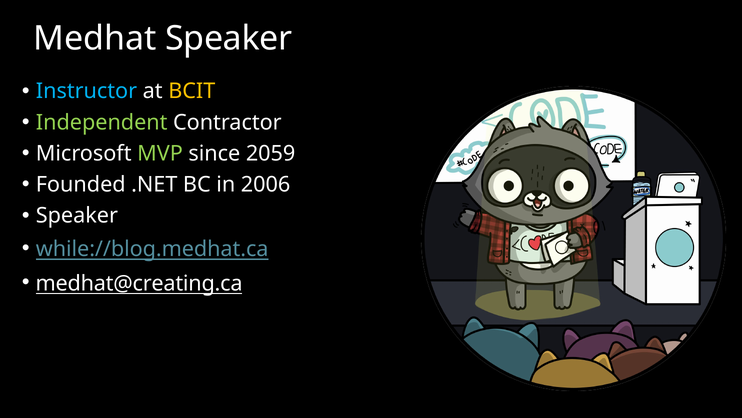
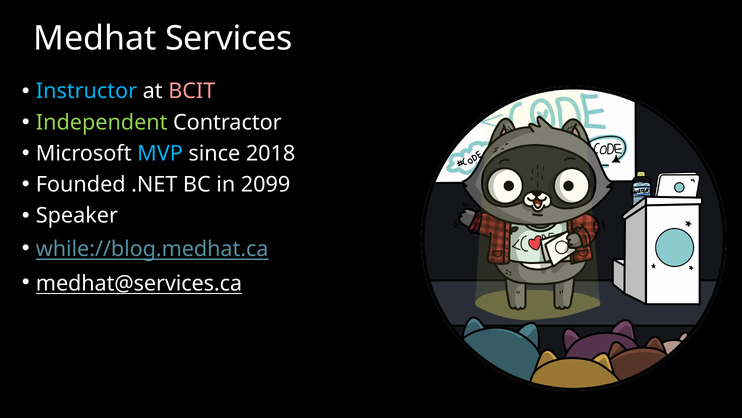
Medhat Speaker: Speaker -> Services
BCIT colour: yellow -> pink
MVP colour: light green -> light blue
2059: 2059 -> 2018
2006: 2006 -> 2099
medhat@creating.ca: medhat@creating.ca -> medhat@services.ca
